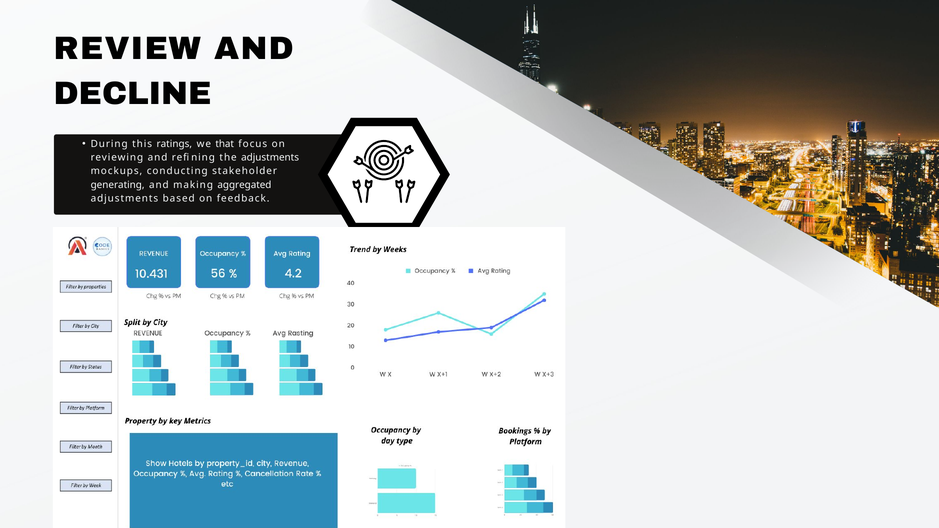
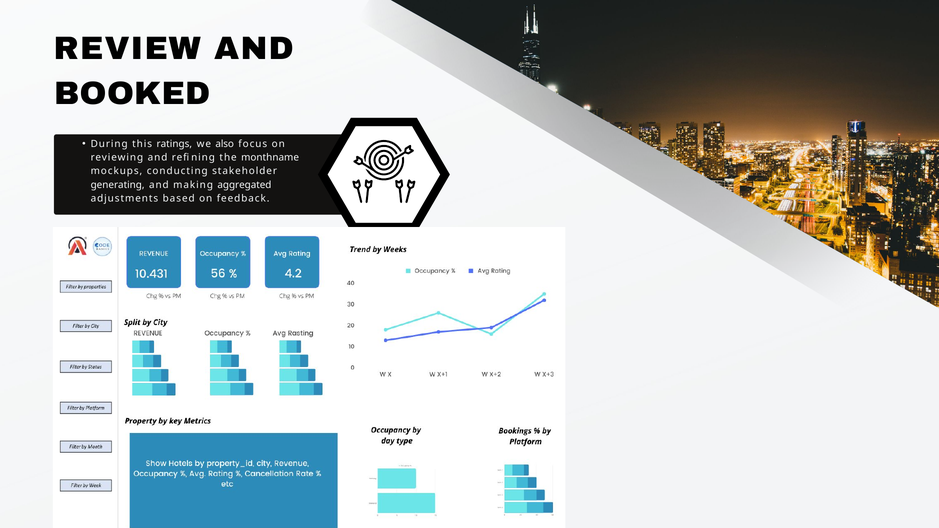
DECLINE: DECLINE -> BOOKED
that: that -> also
the adjustments: adjustments -> monthname
